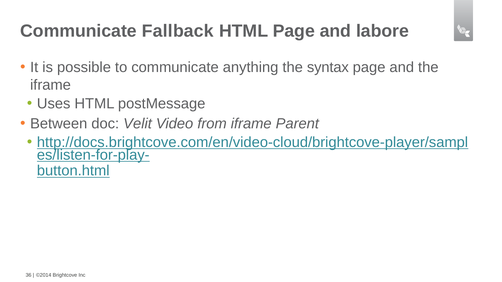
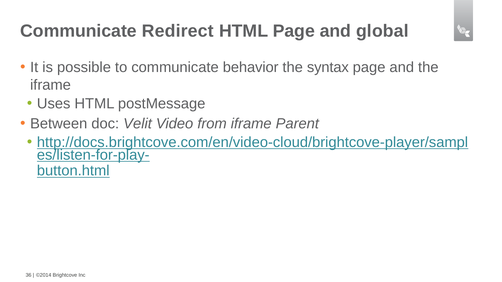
Fallback: Fallback -> Redirect
labore: labore -> global
anything: anything -> behavior
